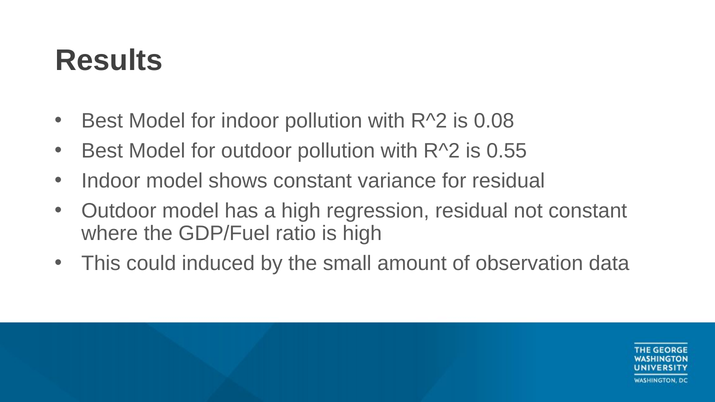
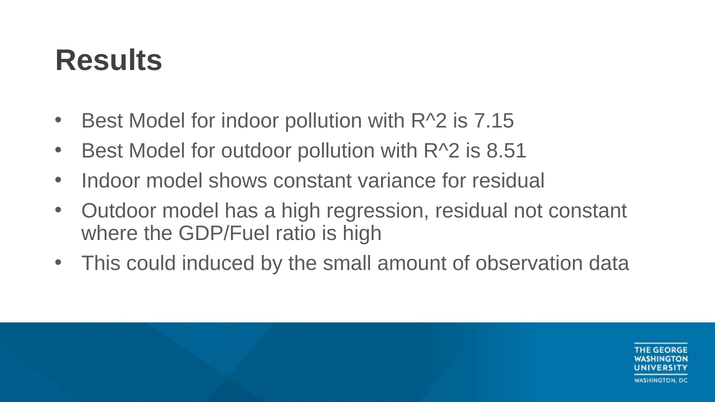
0.08: 0.08 -> 7.15
0.55: 0.55 -> 8.51
